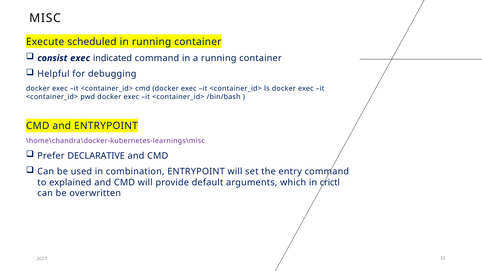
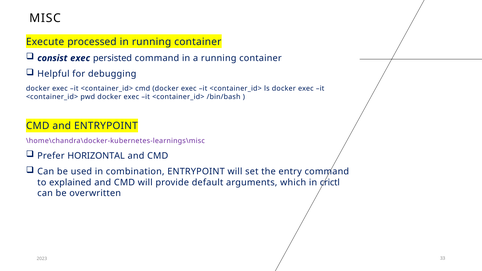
scheduled: scheduled -> processed
indicated: indicated -> persisted
DECLARATIVE: DECLARATIVE -> HORIZONTAL
